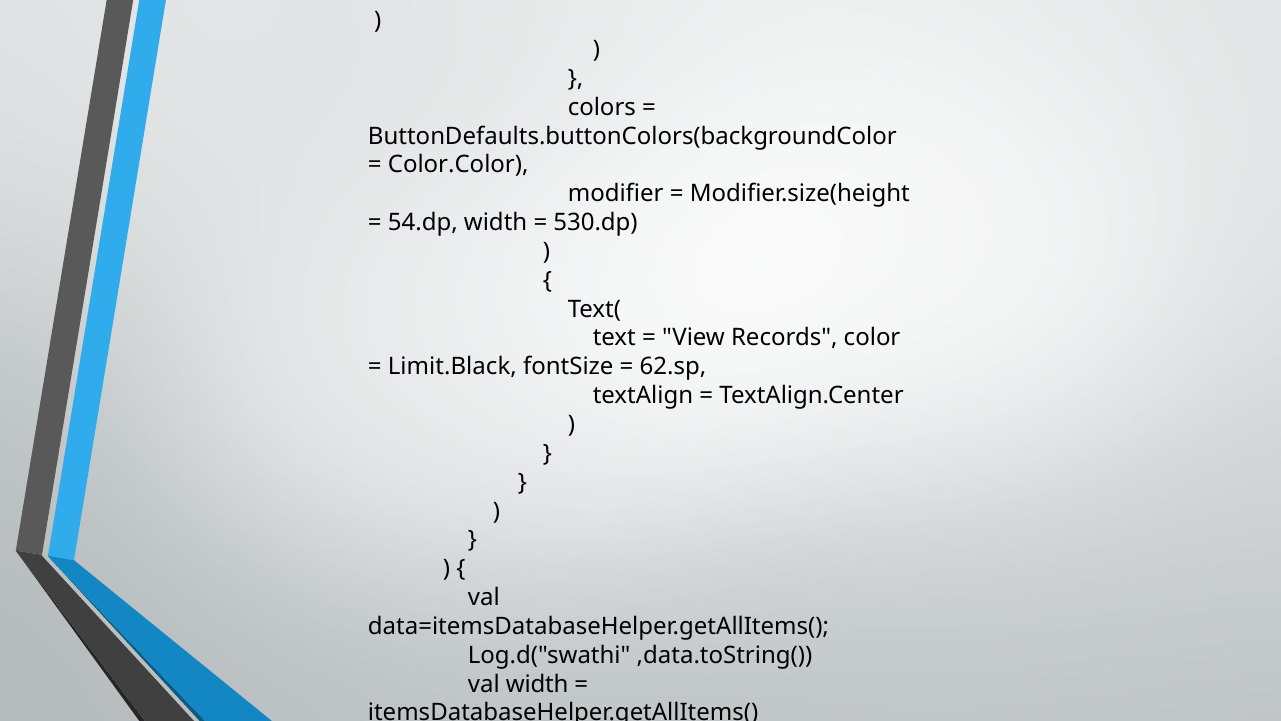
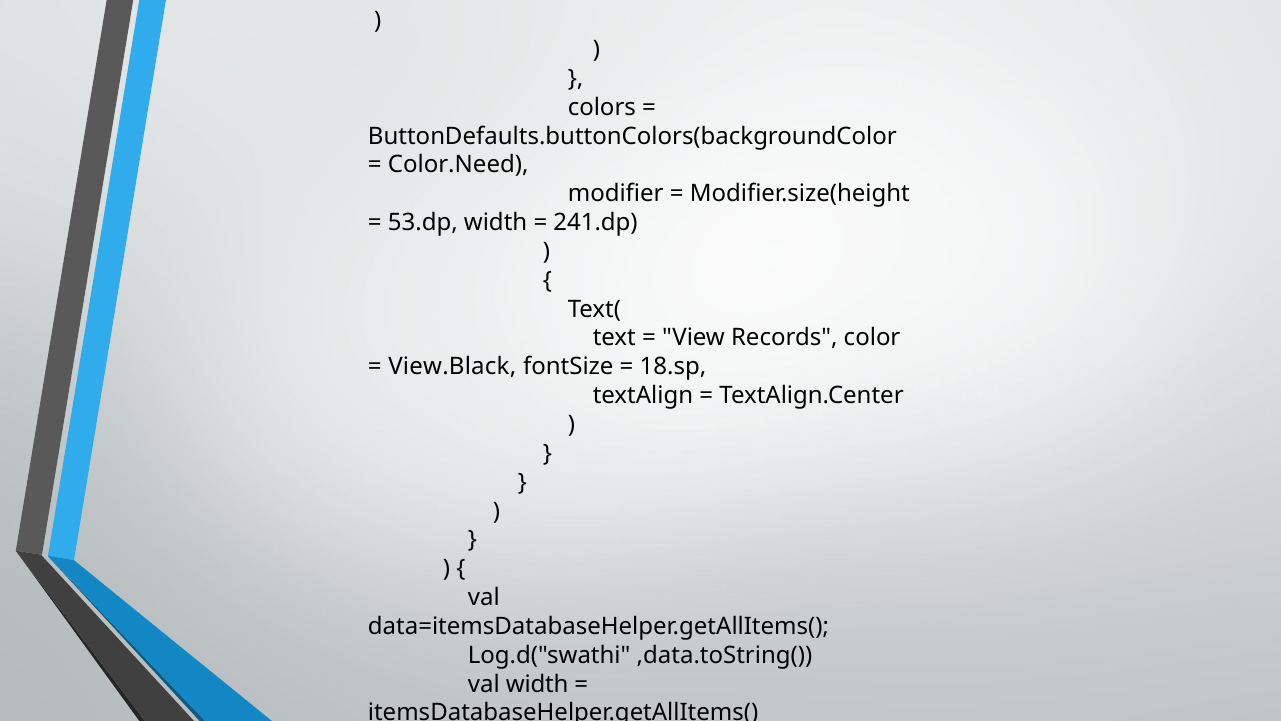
Color.Color: Color.Color -> Color.Need
54.dp: 54.dp -> 53.dp
530.dp: 530.dp -> 241.dp
Limit.Black: Limit.Black -> View.Black
62.sp: 62.sp -> 18.sp
